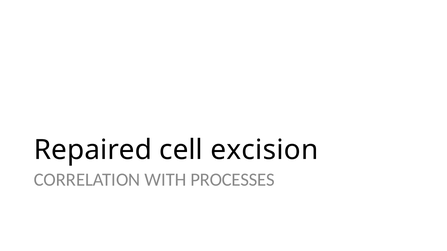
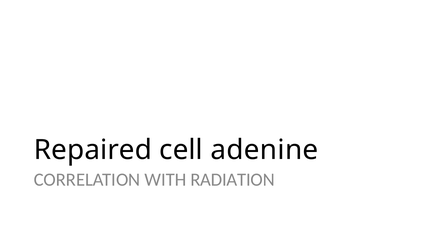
excision: excision -> adenine
PROCESSES: PROCESSES -> RADIATION
